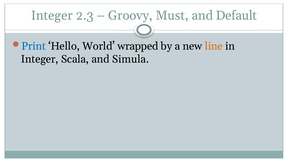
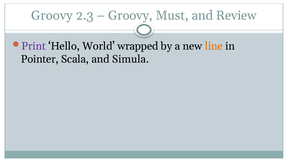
Integer at (52, 15): Integer -> Groovy
Default: Default -> Review
Print colour: blue -> purple
Integer at (40, 59): Integer -> Pointer
